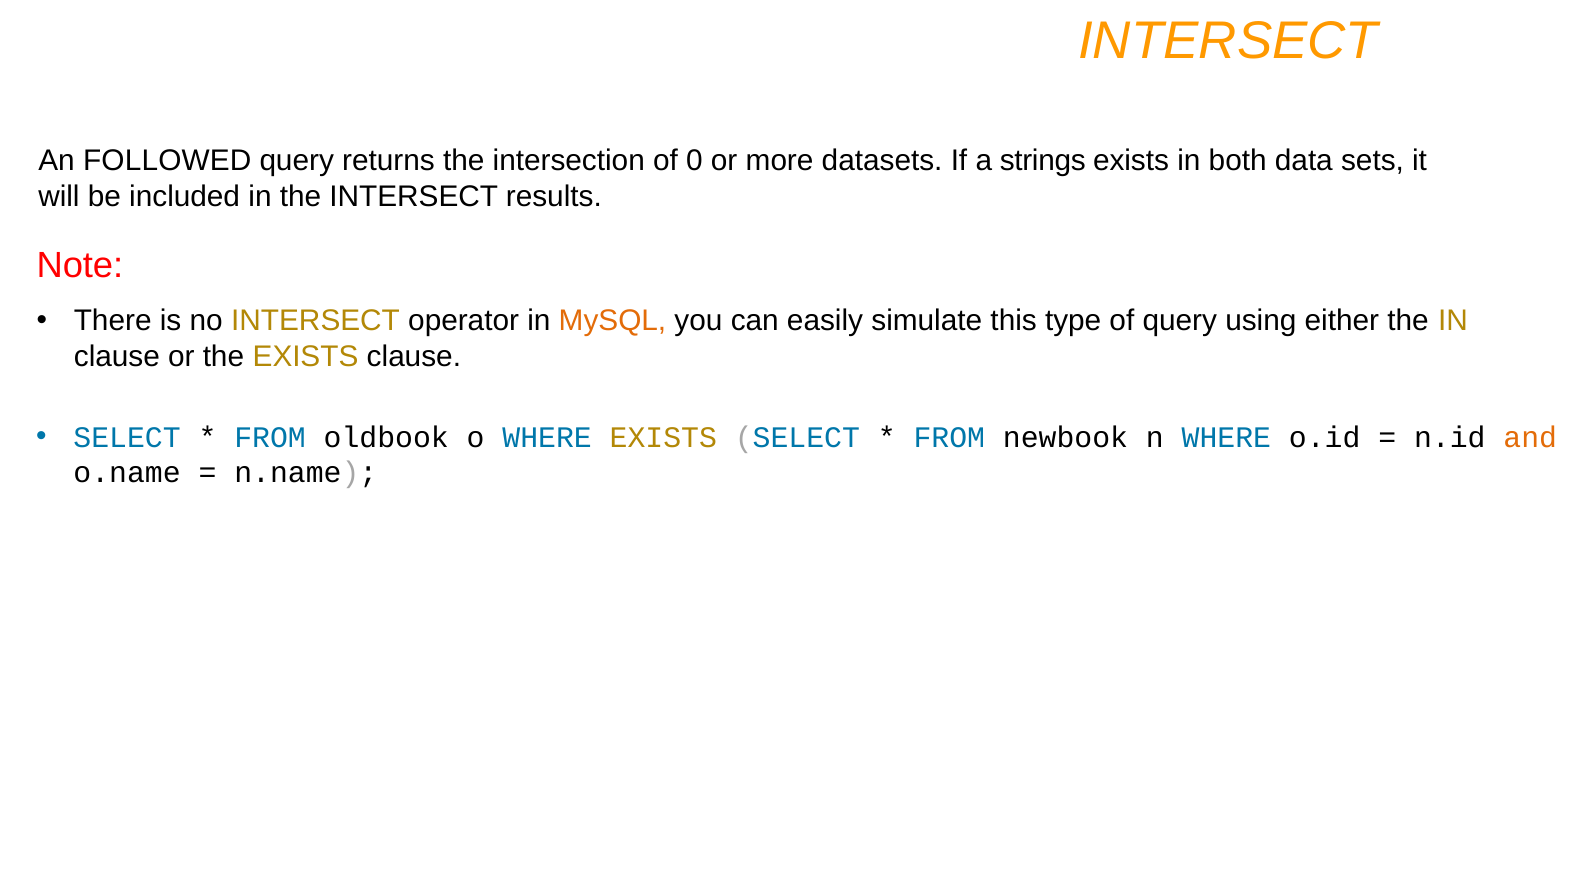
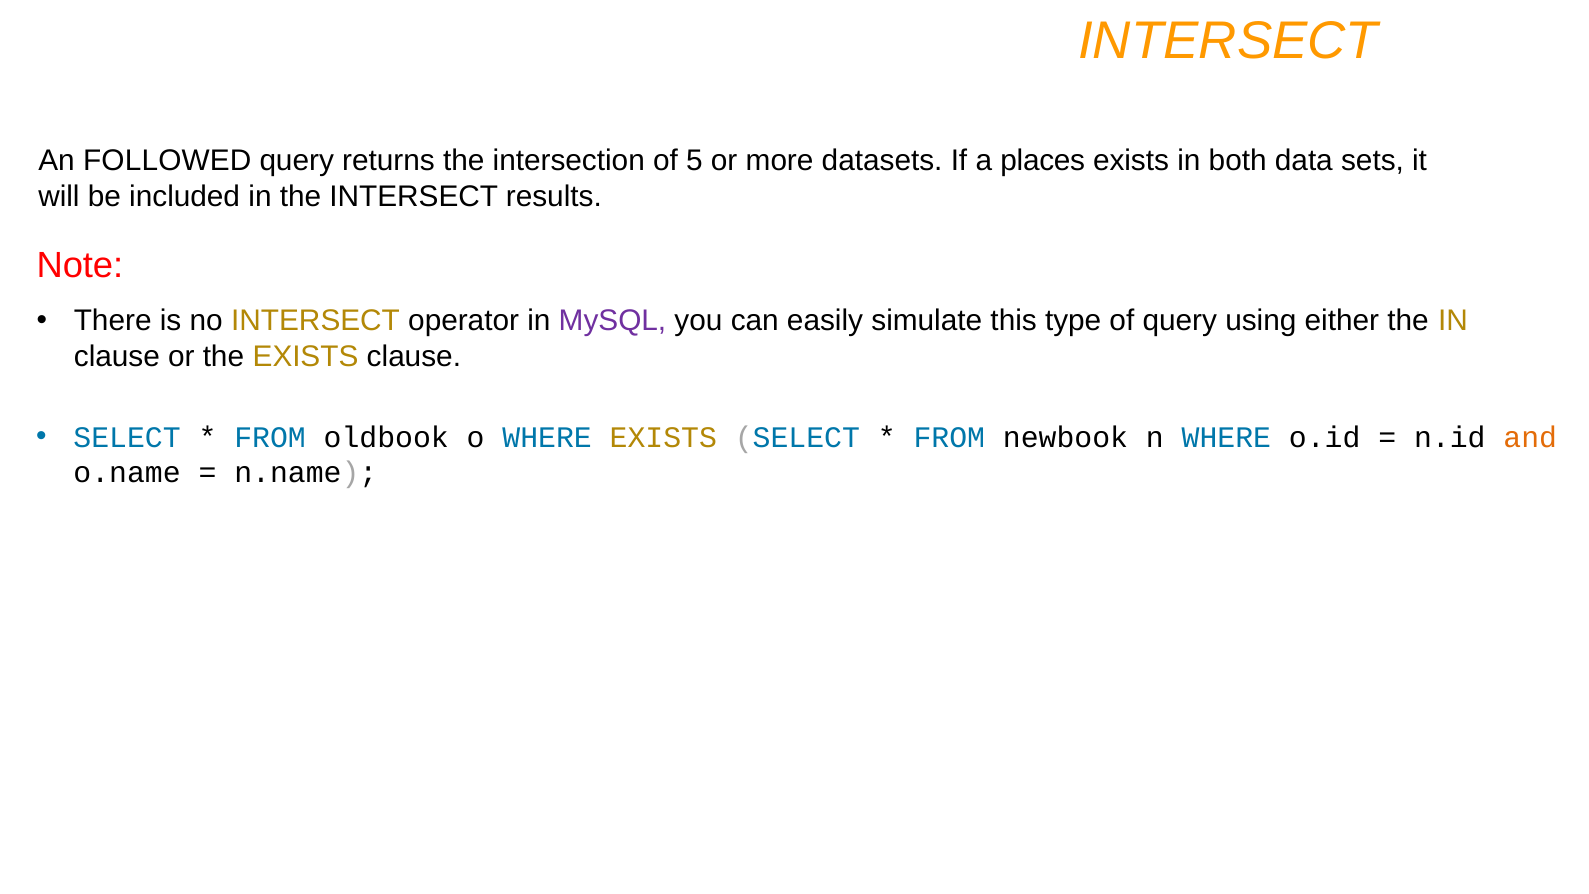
0: 0 -> 5
strings: strings -> places
MySQL colour: orange -> purple
